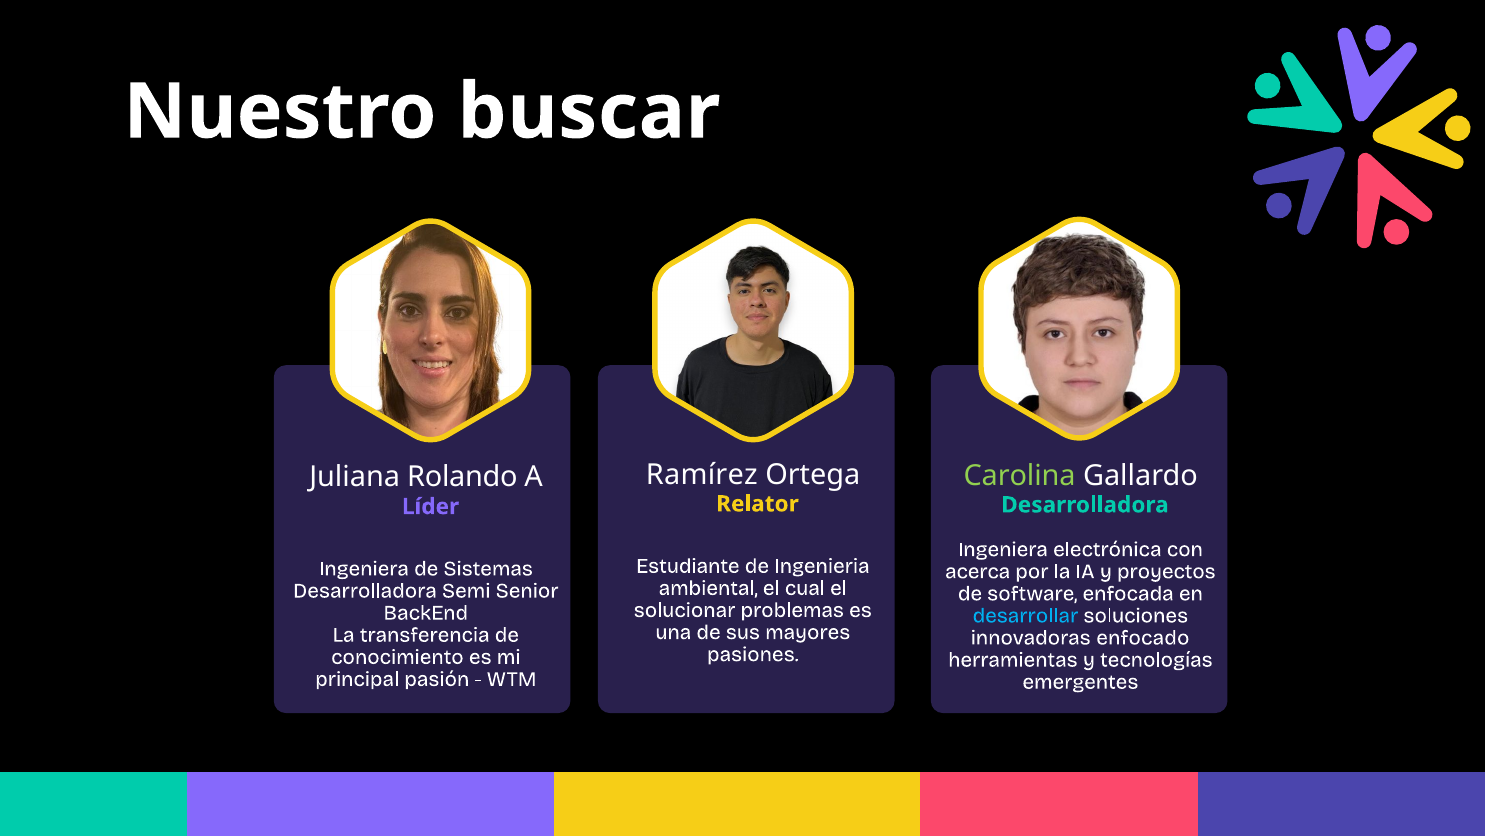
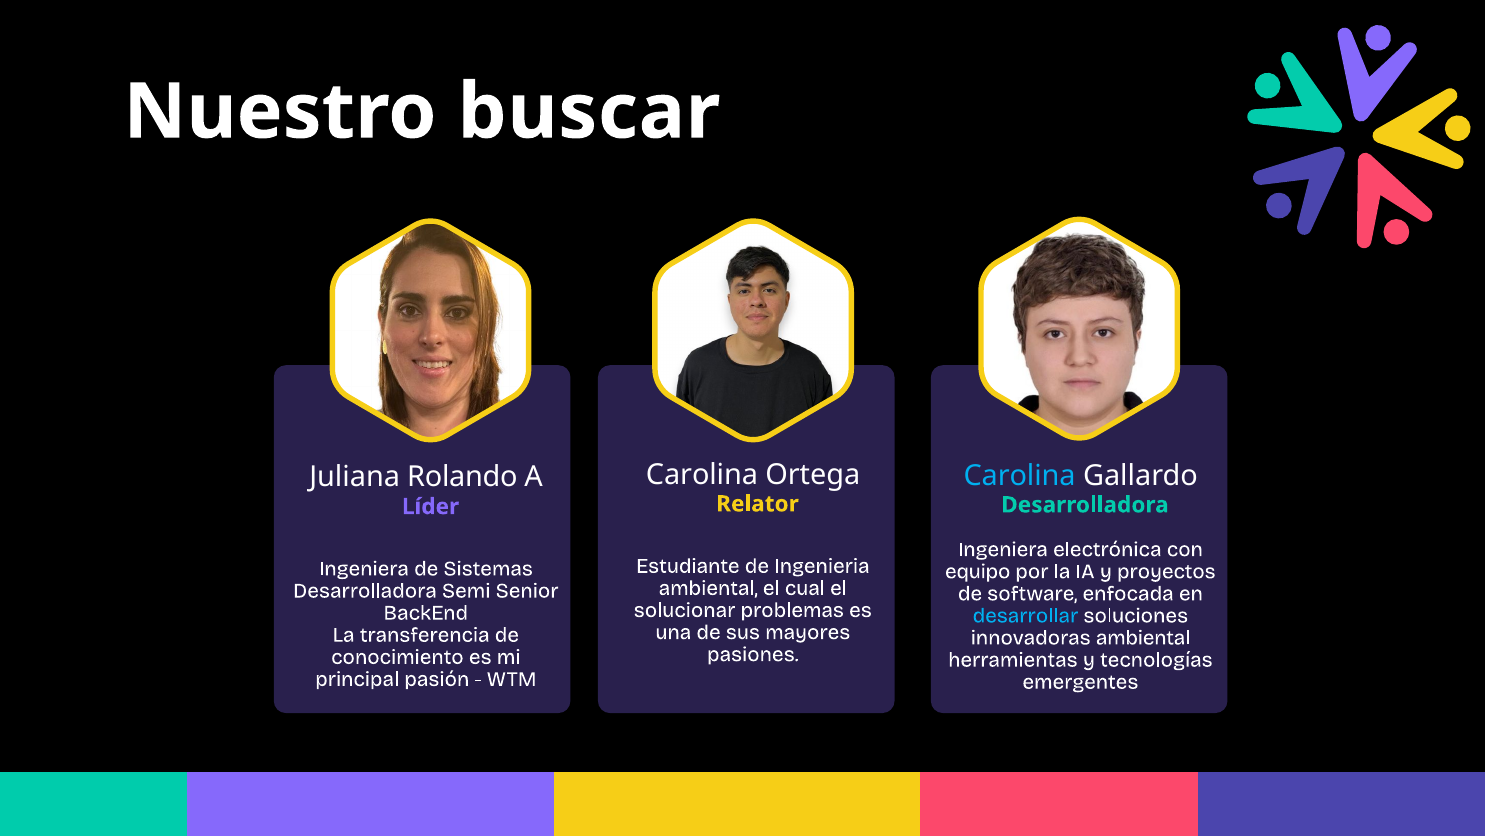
Ramírez at (702, 474): Ramírez -> Carolina
Carolina at (1020, 475) colour: light green -> light blue
acerca: acerca -> equipo
innovadoras enfocado: enfocado -> ambiental
